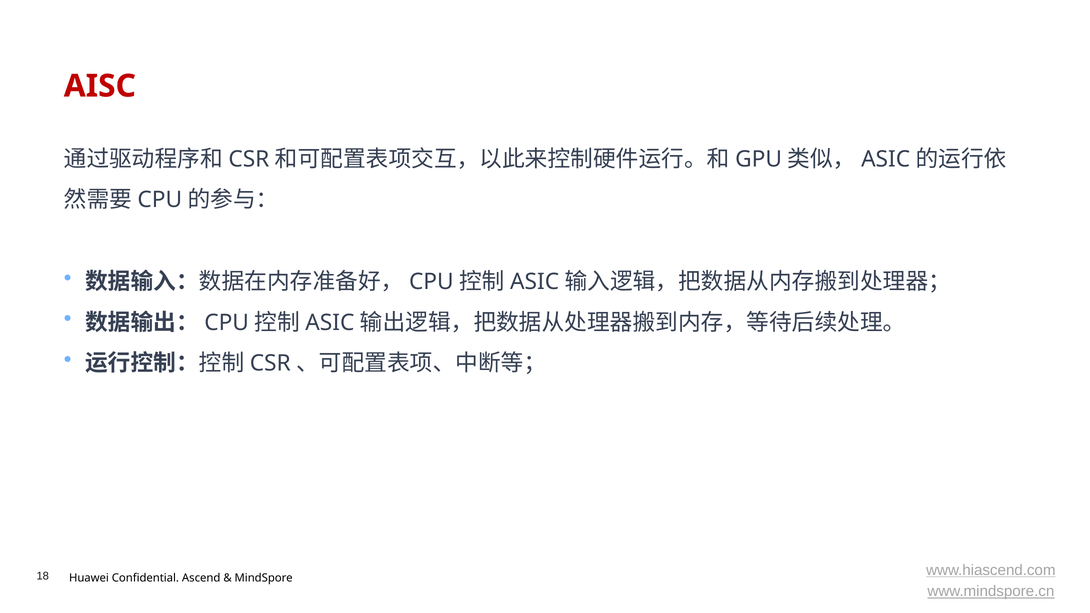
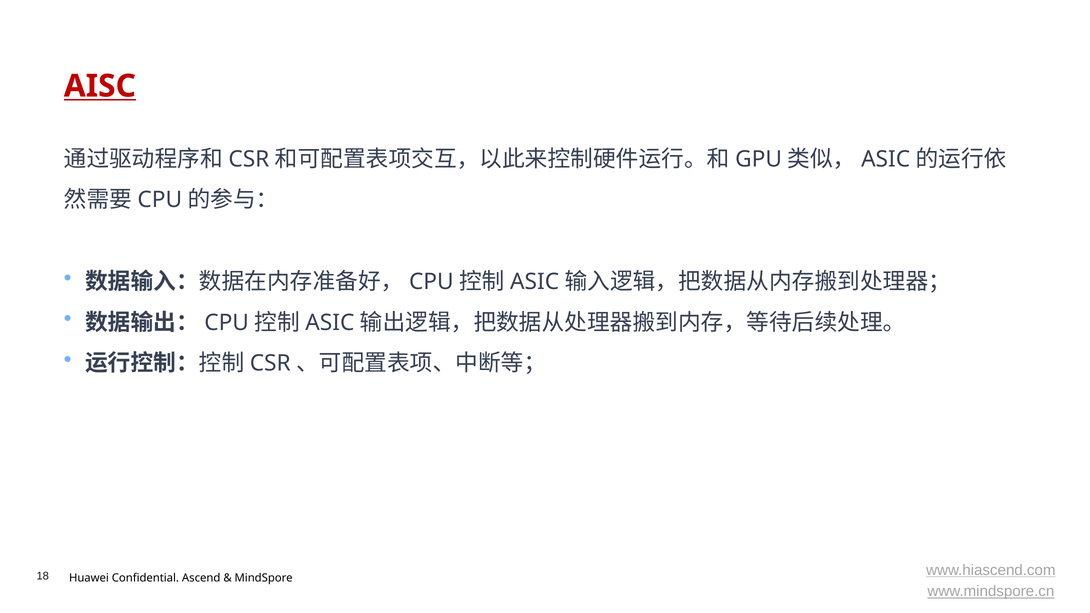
AISC underline: none -> present
